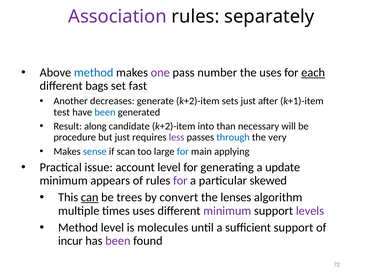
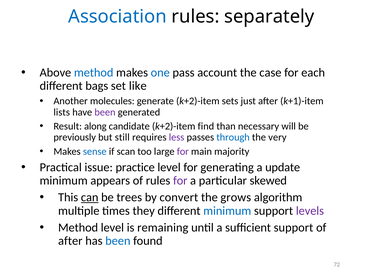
Association colour: purple -> blue
one colour: purple -> blue
number: number -> account
the uses: uses -> case
each underline: present -> none
fast: fast -> like
decreases: decreases -> molecules
test: test -> lists
been at (105, 112) colour: blue -> purple
into: into -> find
procedure: procedure -> previously
but just: just -> still
for at (183, 151) colour: blue -> purple
applying: applying -> majority
account: account -> practice
lenses: lenses -> grows
times uses: uses -> they
minimum at (227, 211) colour: purple -> blue
molecules: molecules -> remaining
incur at (70, 241): incur -> after
been at (118, 241) colour: purple -> blue
